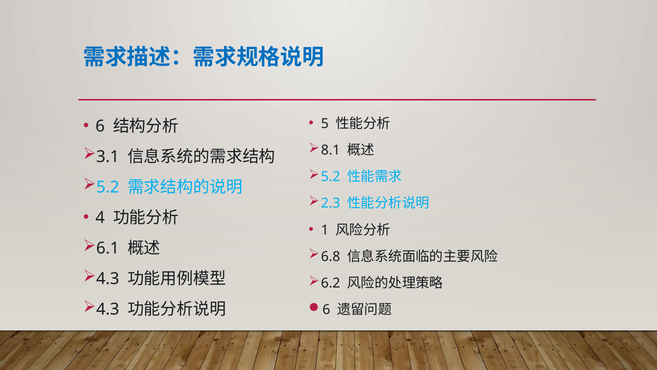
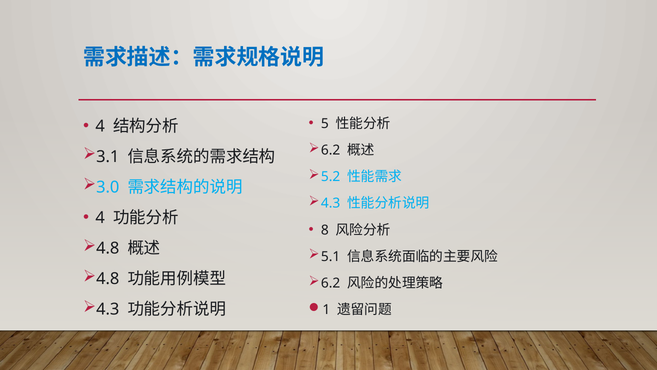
6 at (100, 126): 6 -> 4
8.1 at (331, 150): 8.1 -> 6.2
5.2 at (108, 187): 5.2 -> 3.0
2.3 at (331, 203): 2.3 -> 4.3
1: 1 -> 8
6.1 at (108, 248): 6.1 -> 4.8
6.8: 6.8 -> 5.1
4.3 at (108, 279): 4.3 -> 4.8
6 at (326, 309): 6 -> 1
